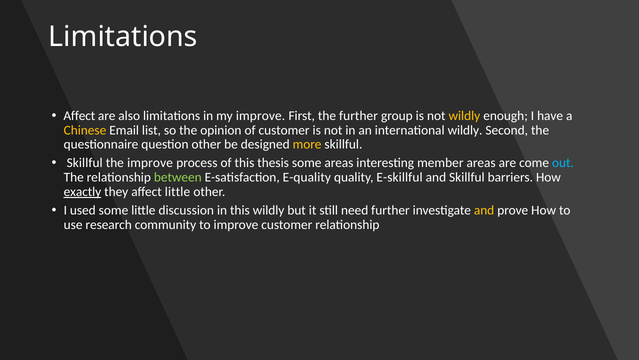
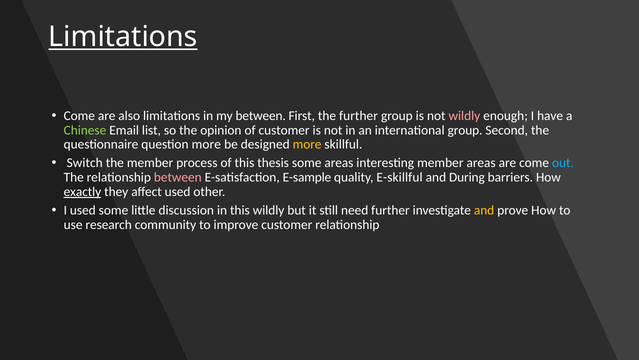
Limitations at (123, 37) underline: none -> present
Affect at (79, 116): Affect -> Come
my improve: improve -> between
wildly at (464, 116) colour: yellow -> pink
Chinese colour: yellow -> light green
international wildly: wildly -> group
question other: other -> more
Skillful at (85, 163): Skillful -> Switch
the improve: improve -> member
between at (178, 177) colour: light green -> pink
E-quality: E-quality -> E-sample
and Skillful: Skillful -> During
affect little: little -> used
